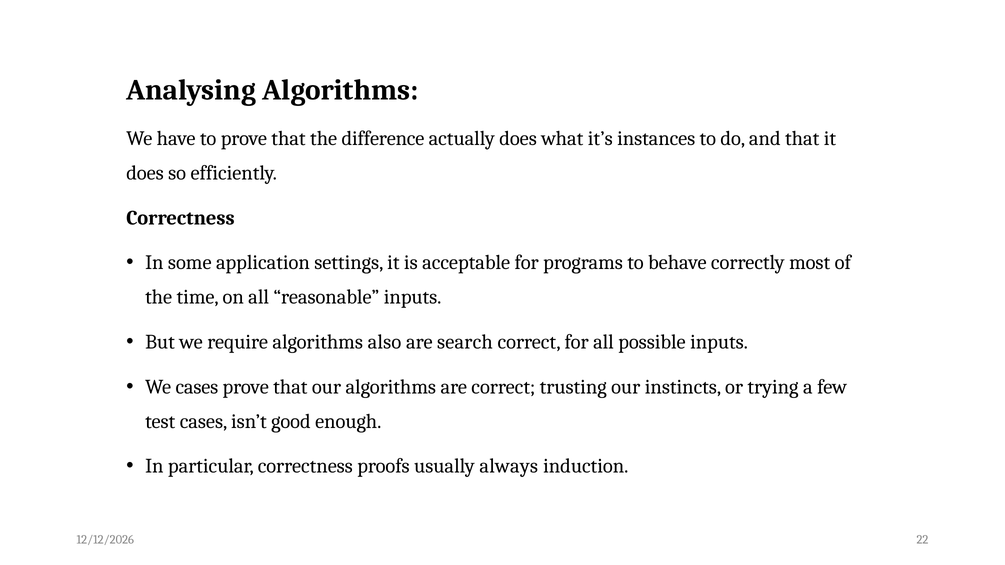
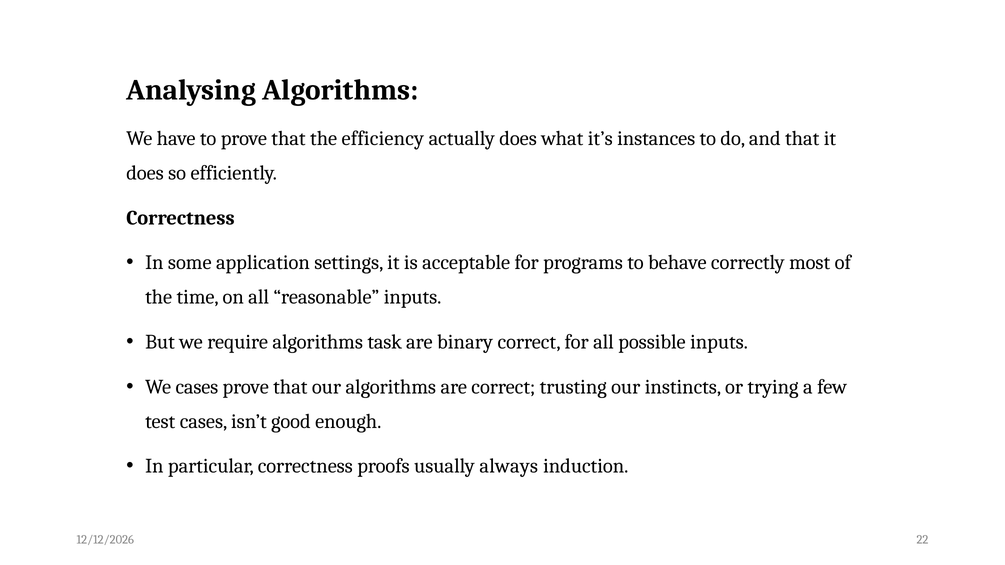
difference: difference -> efficiency
also: also -> task
search: search -> binary
